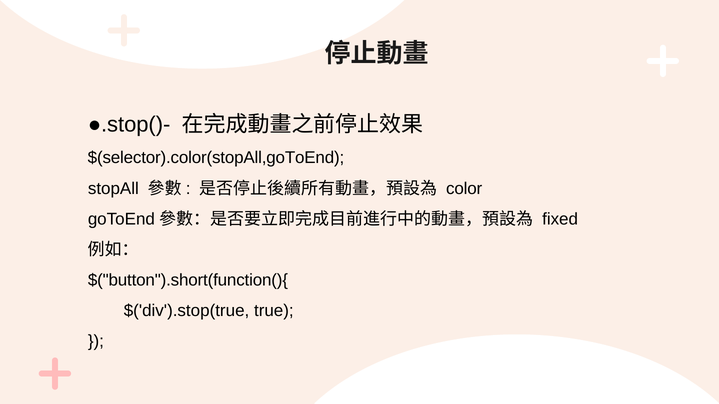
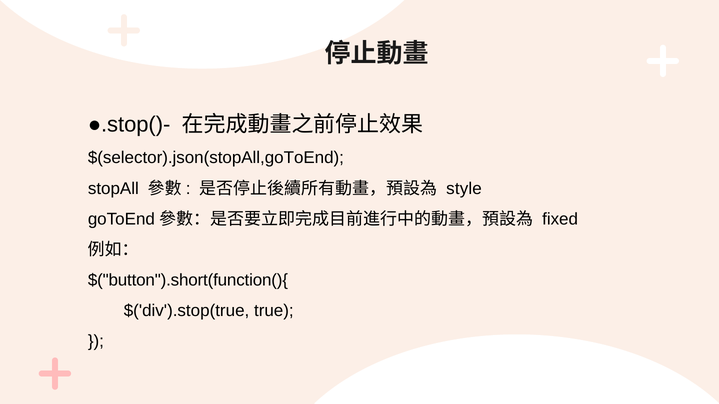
$(selector).color(stopAll,goToEnd: $(selector).color(stopAll,goToEnd -> $(selector).json(stopAll,goToEnd
color: color -> style
